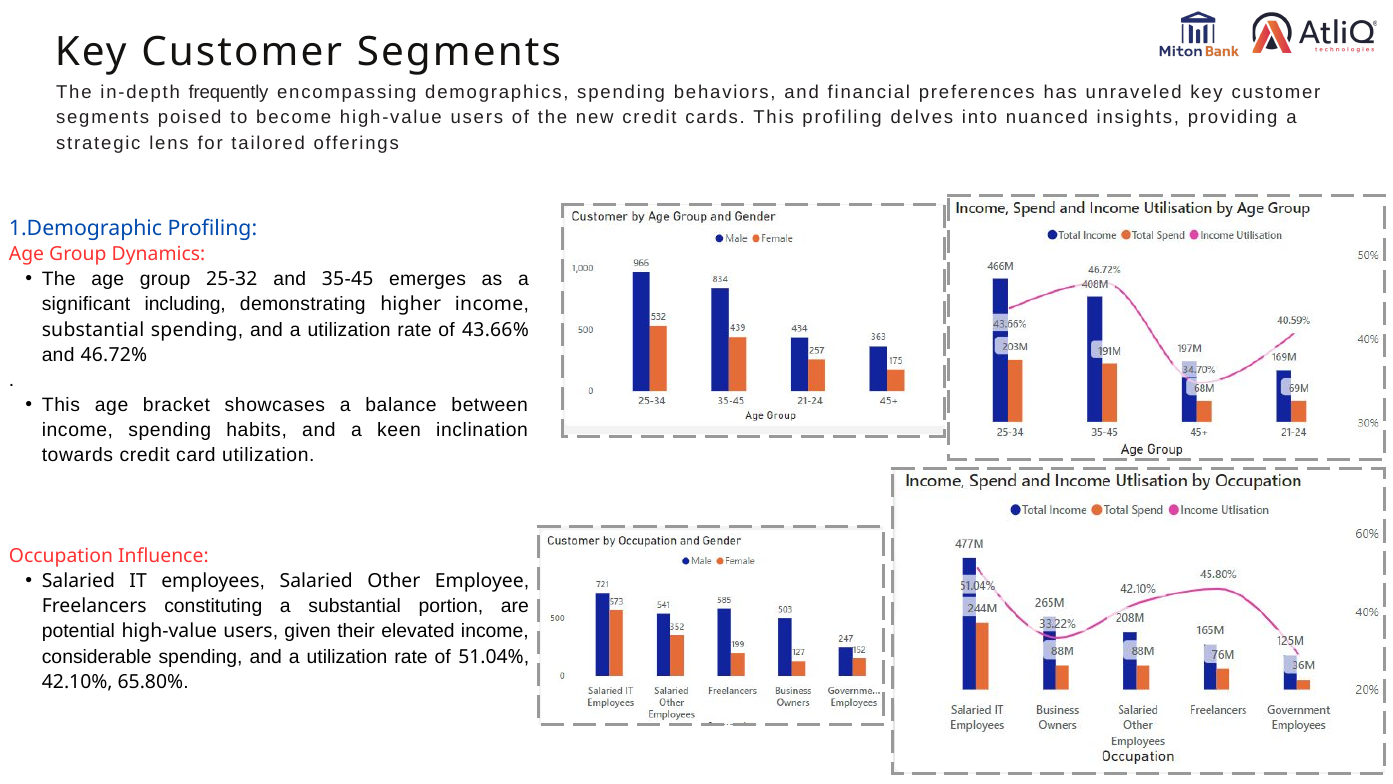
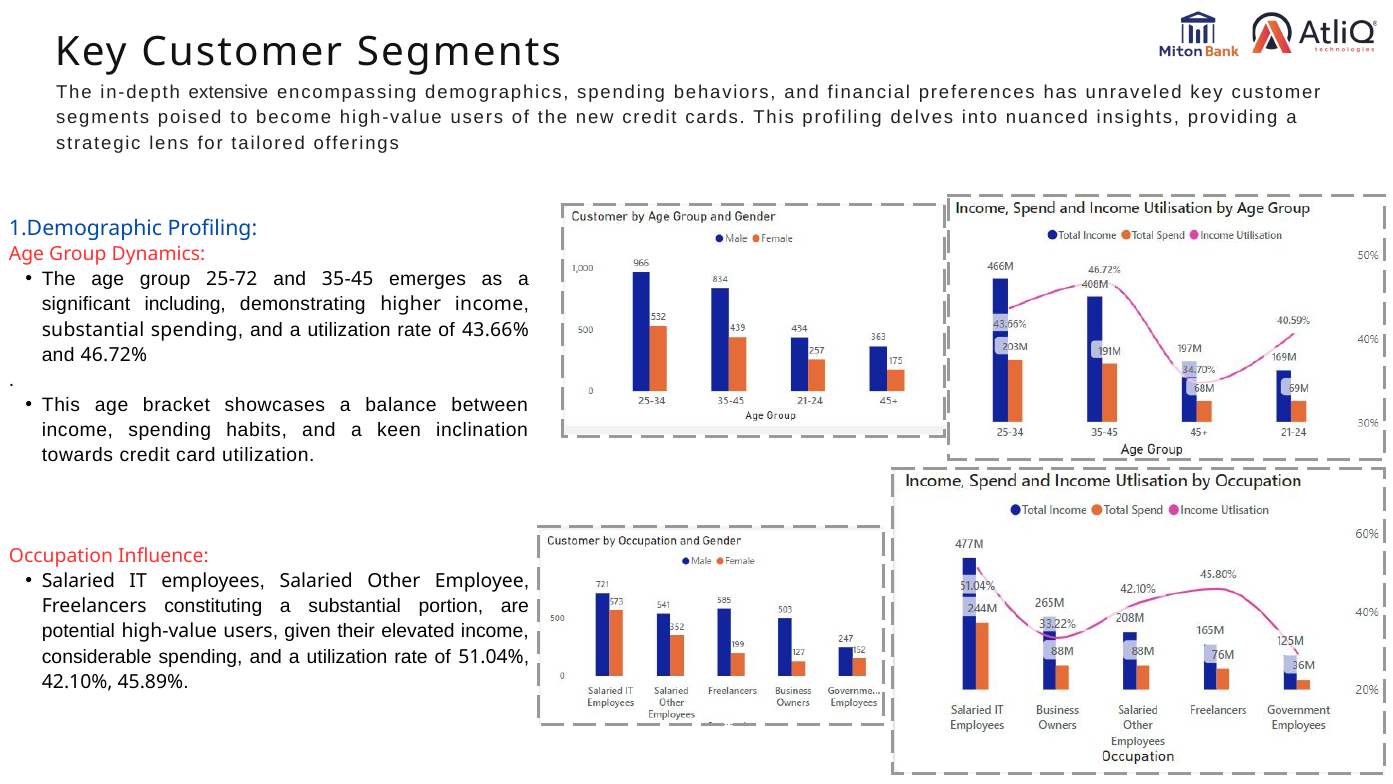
frequently: frequently -> extensive
25-32: 25-32 -> 25-72
65.80%: 65.80% -> 45.89%
